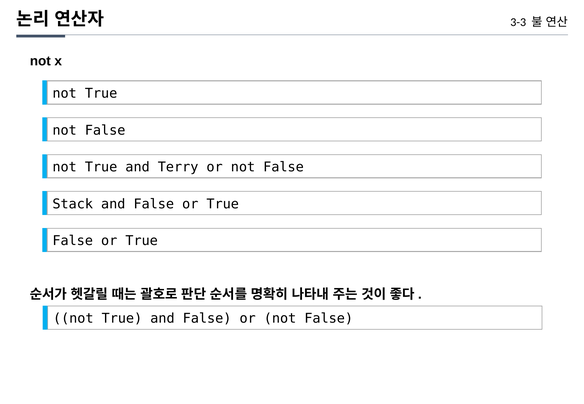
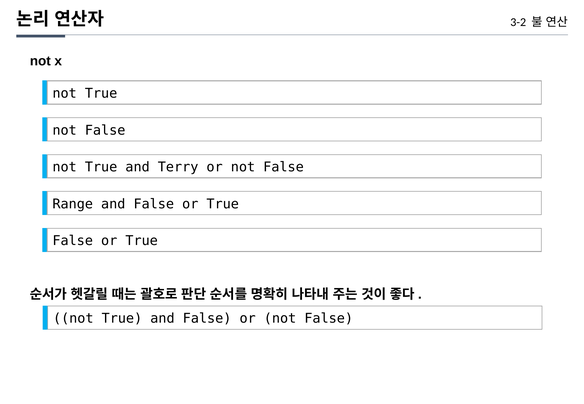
3-3: 3-3 -> 3-2
Stack: Stack -> Range
